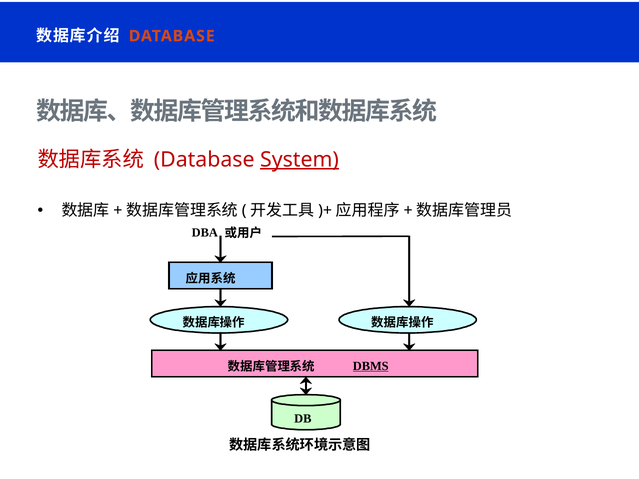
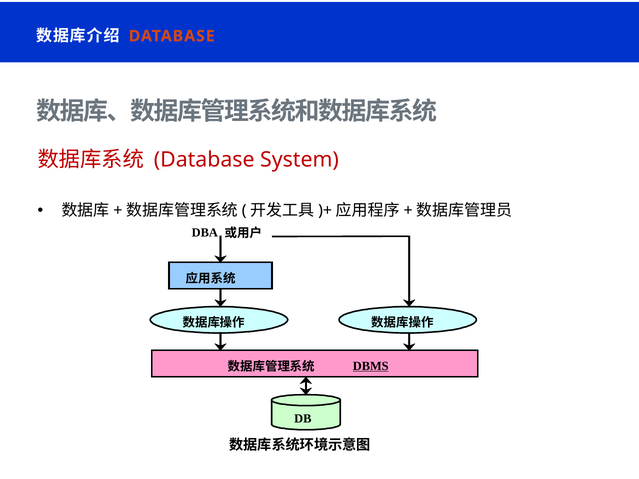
System underline: present -> none
